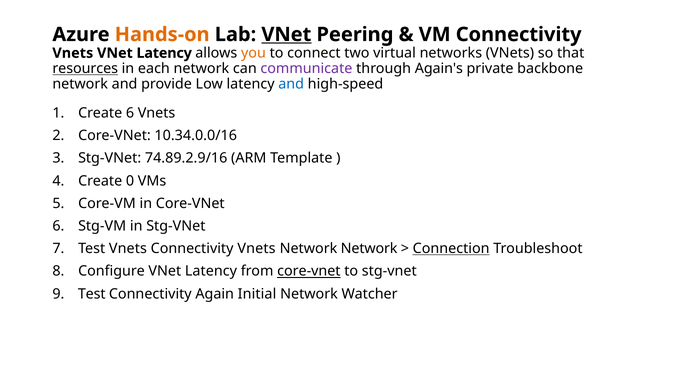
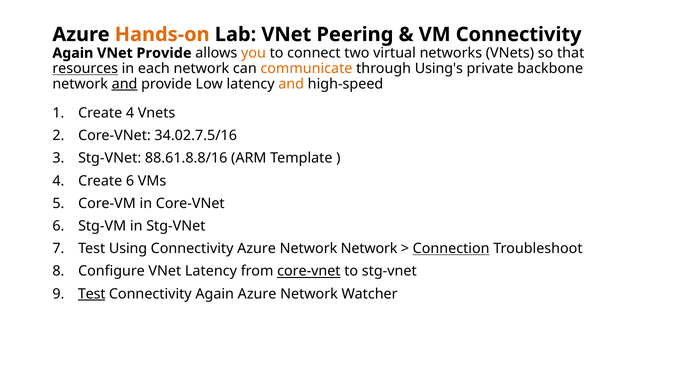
VNet at (286, 35) underline: present -> none
Vnets at (73, 53): Vnets -> Again
Latency at (164, 53): Latency -> Provide
communicate colour: purple -> orange
Again's: Again's -> Using's
and at (125, 84) underline: none -> present
and at (291, 84) colour: blue -> orange
Create 6: 6 -> 4
10.34.0.0/16: 10.34.0.0/16 -> 34.02.7.5/16
74.89.2.9/16: 74.89.2.9/16 -> 88.61.8.8/16
Create 0: 0 -> 6
Test Vnets: Vnets -> Using
Vnets at (257, 249): Vnets -> Azure
Test at (92, 294) underline: none -> present
Again Initial: Initial -> Azure
